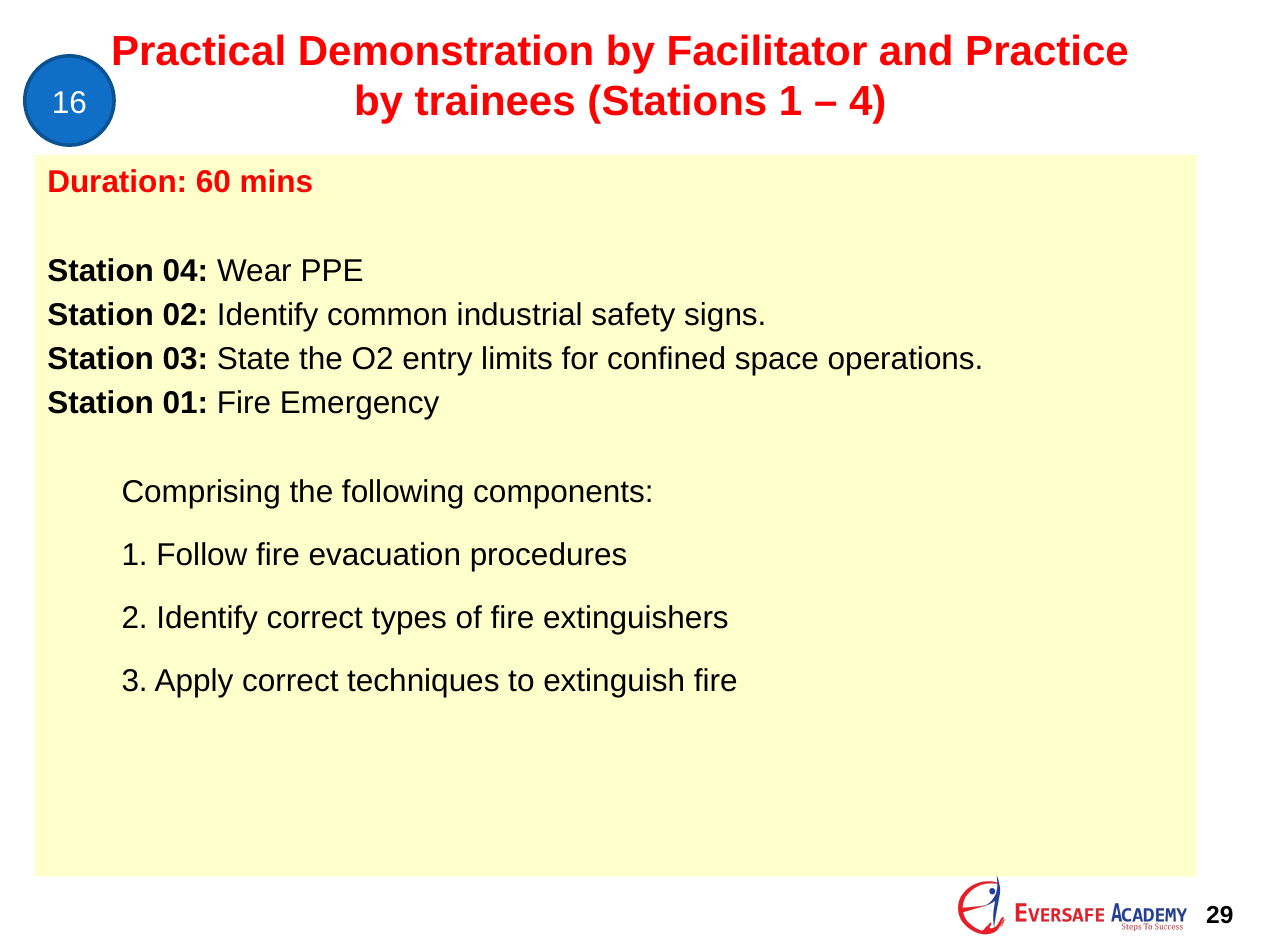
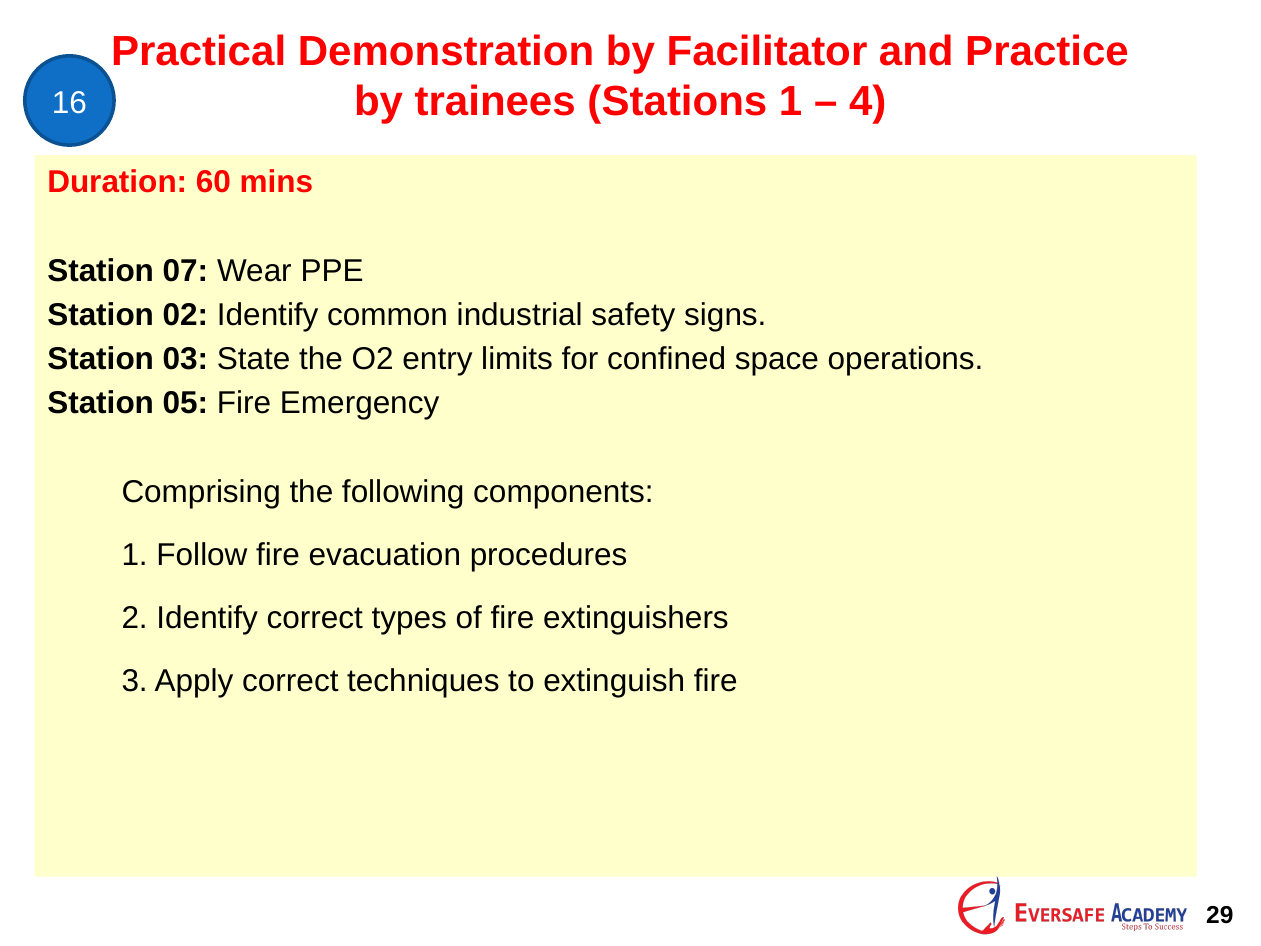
04: 04 -> 07
01: 01 -> 05
